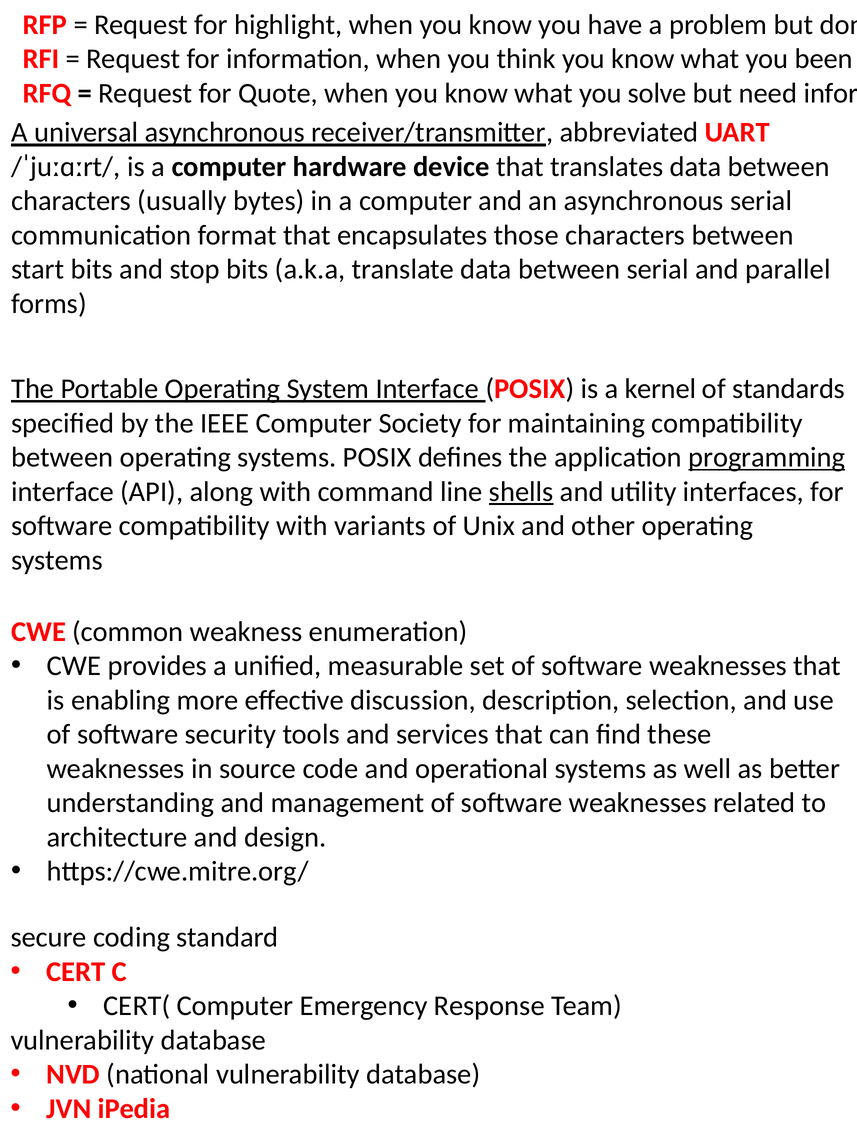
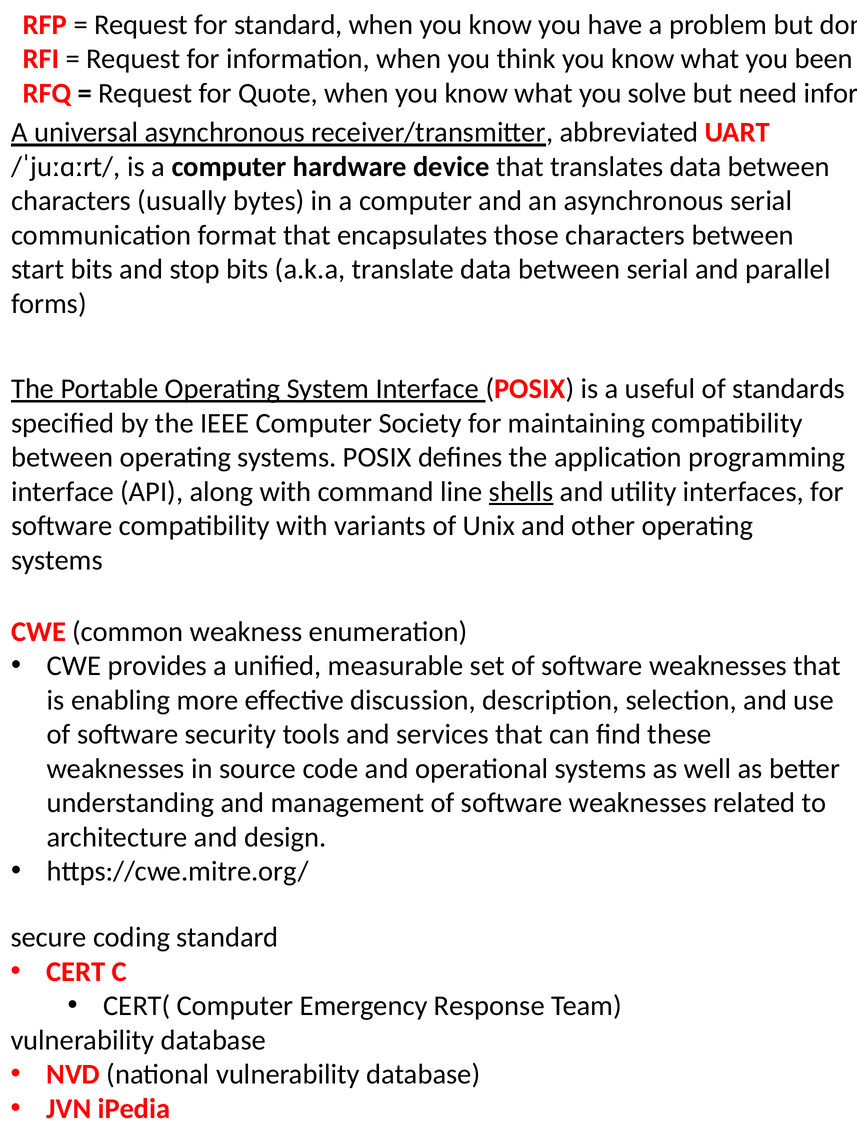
for highlight: highlight -> standard
kernel: kernel -> useful
programming underline: present -> none
